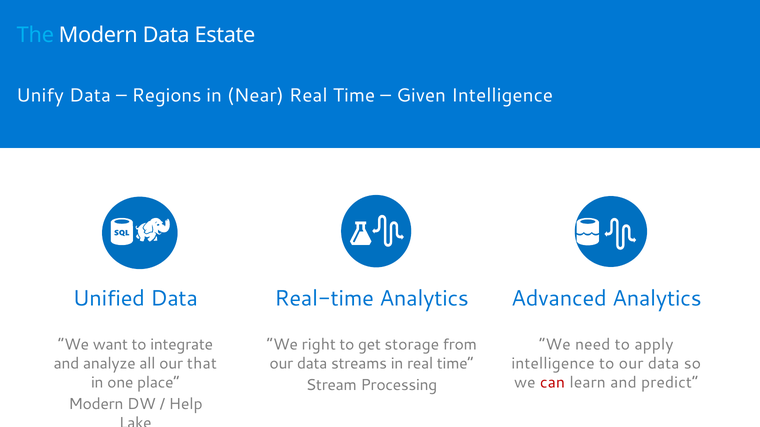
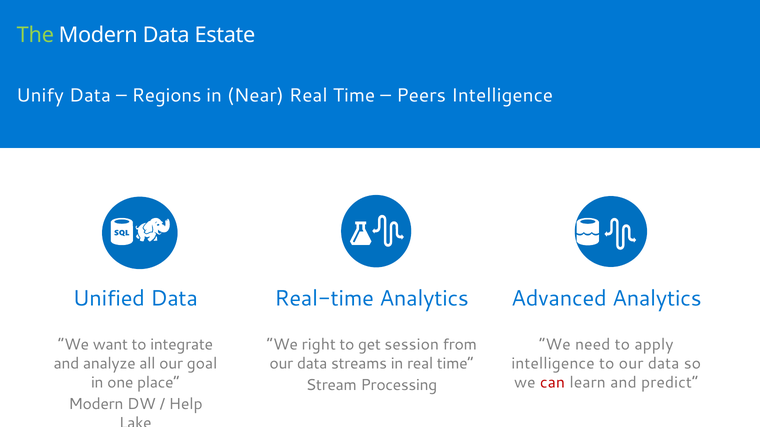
The colour: light blue -> light green
Given: Given -> Peers
storage: storage -> session
that: that -> goal
